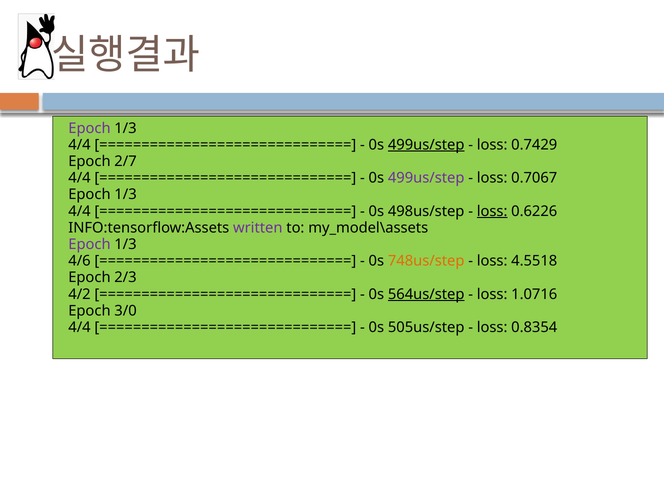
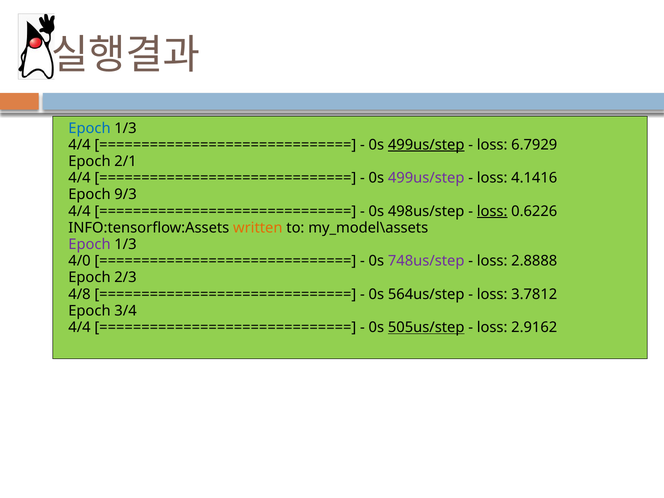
Epoch at (90, 128) colour: purple -> blue
0.7429: 0.7429 -> 6.7929
2/7: 2/7 -> 2/1
0.7067: 0.7067 -> 4.1416
1/3 at (126, 195): 1/3 -> 9/3
written colour: purple -> orange
4/6: 4/6 -> 4/0
748us/step colour: orange -> purple
4.5518: 4.5518 -> 2.8888
4/2: 4/2 -> 4/8
564us/step underline: present -> none
1.0716: 1.0716 -> 3.7812
3/0: 3/0 -> 3/4
505us/step underline: none -> present
0.8354: 0.8354 -> 2.9162
